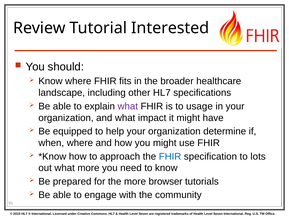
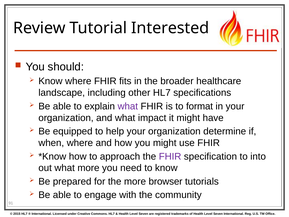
usage: usage -> format
FHIR at (170, 156) colour: blue -> purple
lots: lots -> into
